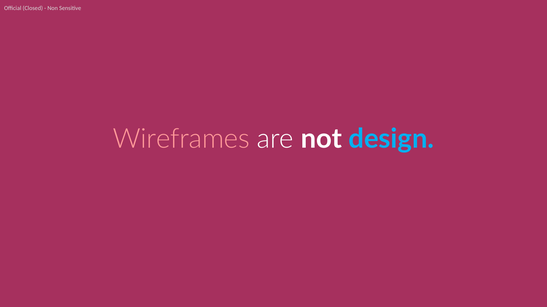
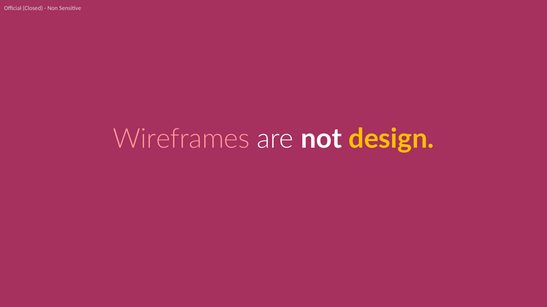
design colour: light blue -> yellow
